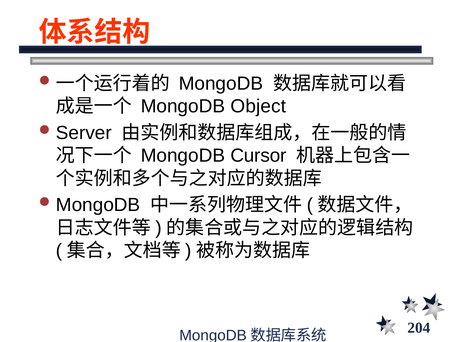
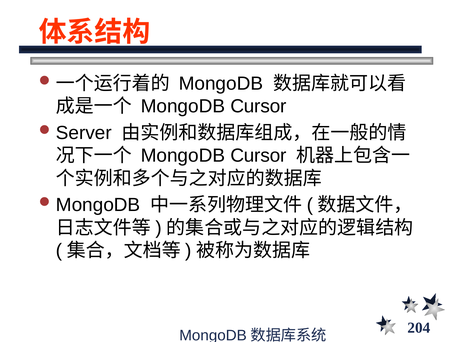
Object at (258, 106): Object -> Cursor
